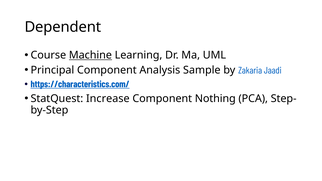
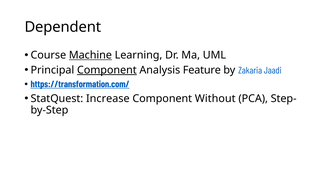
Component at (107, 70) underline: none -> present
Sample: Sample -> Feature
https://characteristics.com/: https://characteristics.com/ -> https://transformation.com/
Nothing: Nothing -> Without
